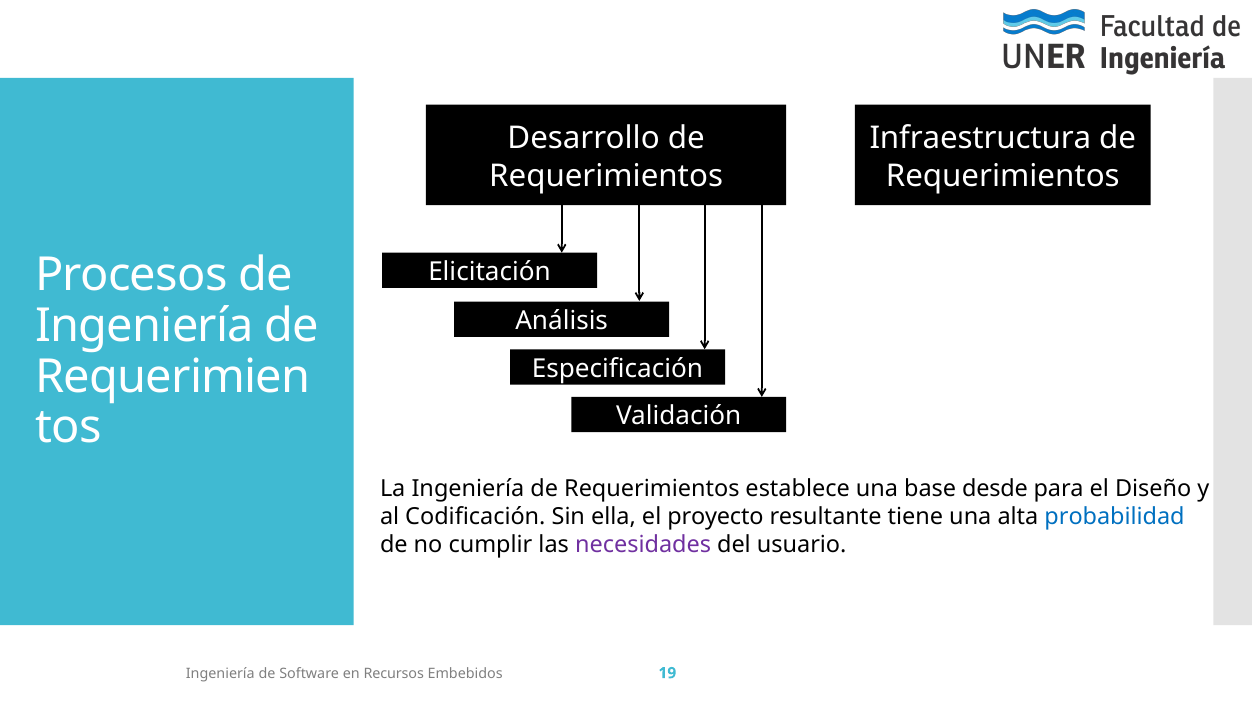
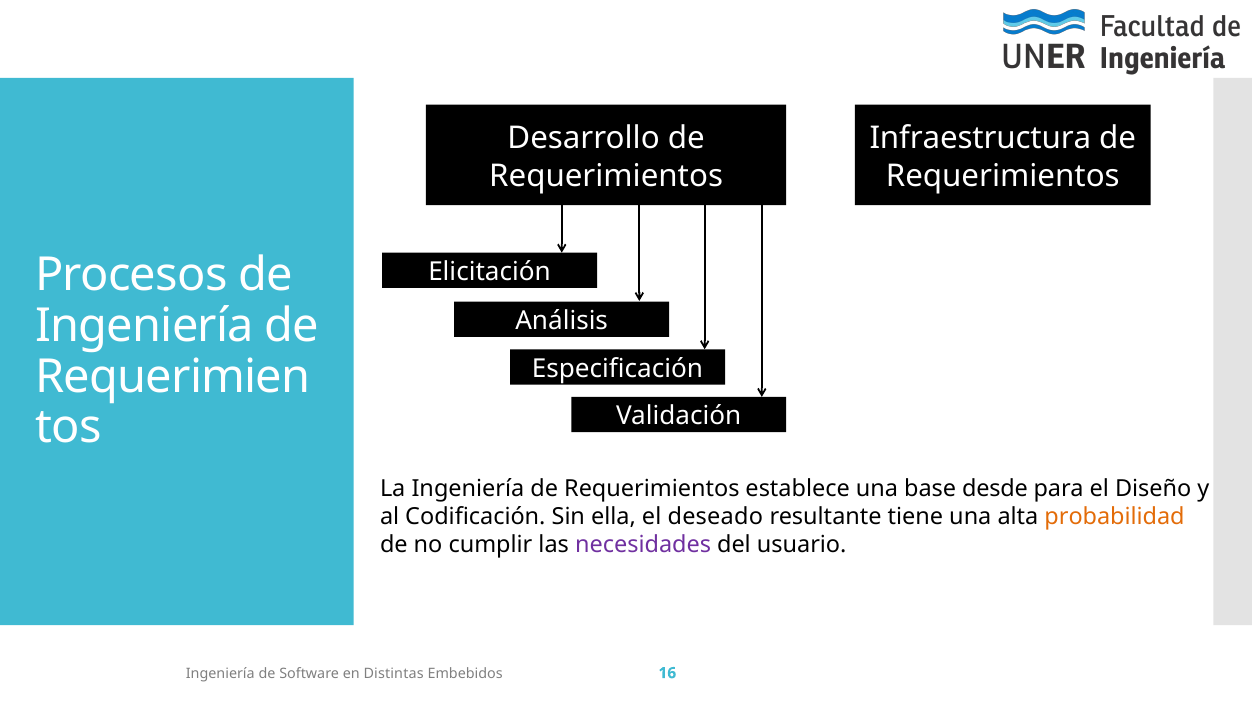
proyecto: proyecto -> deseado
probabilidad colour: blue -> orange
Recursos: Recursos -> Distintas
19: 19 -> 16
